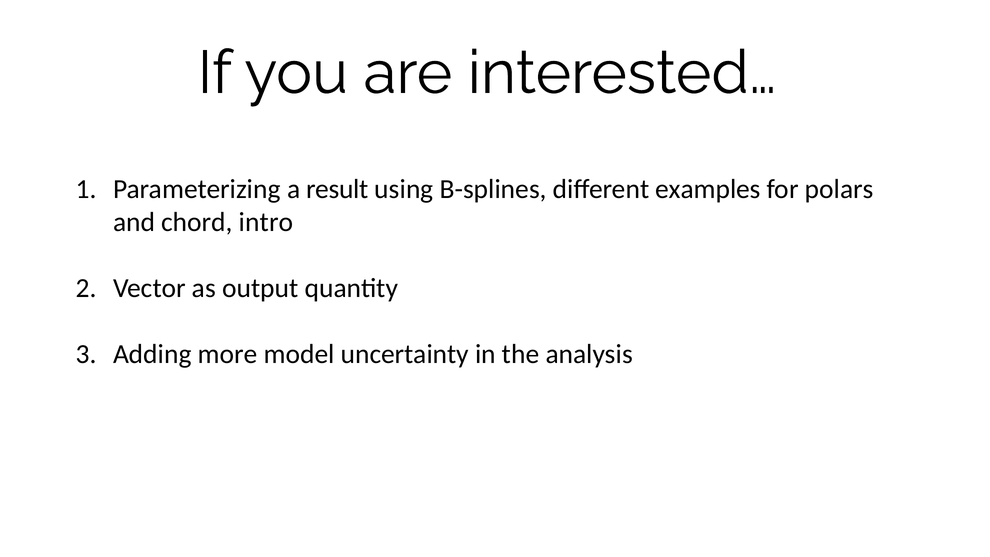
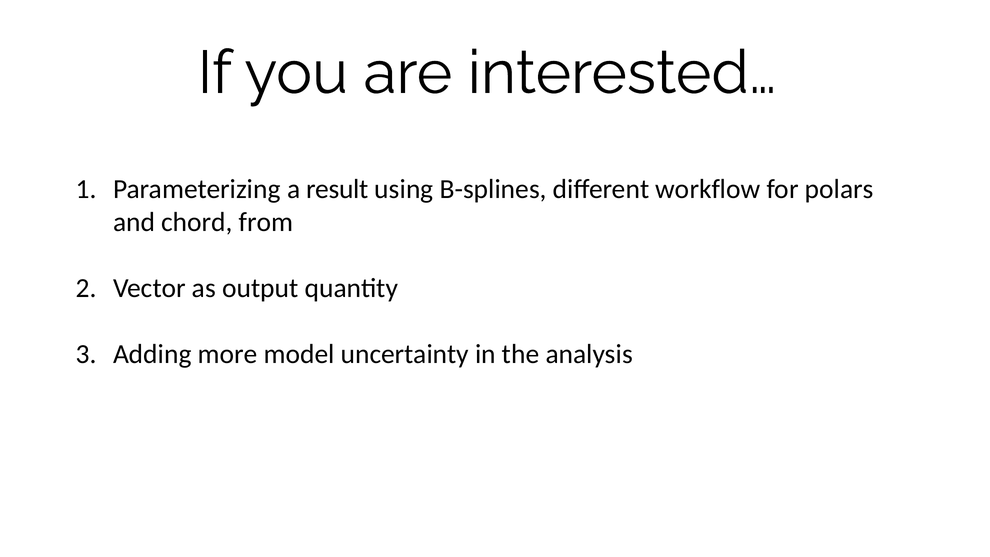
examples: examples -> workflow
intro: intro -> from
